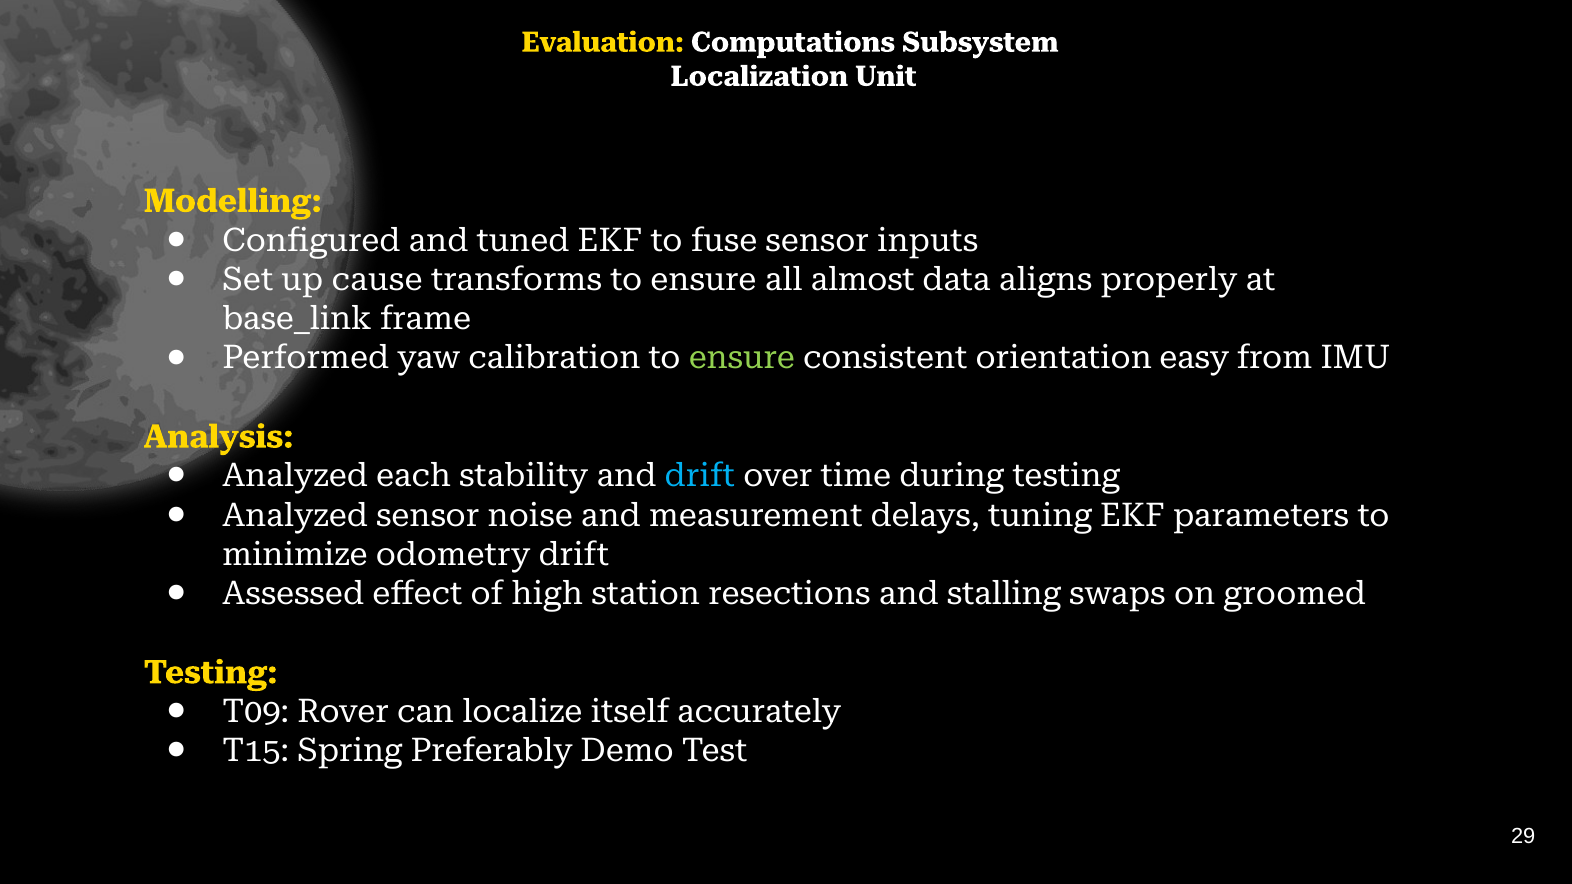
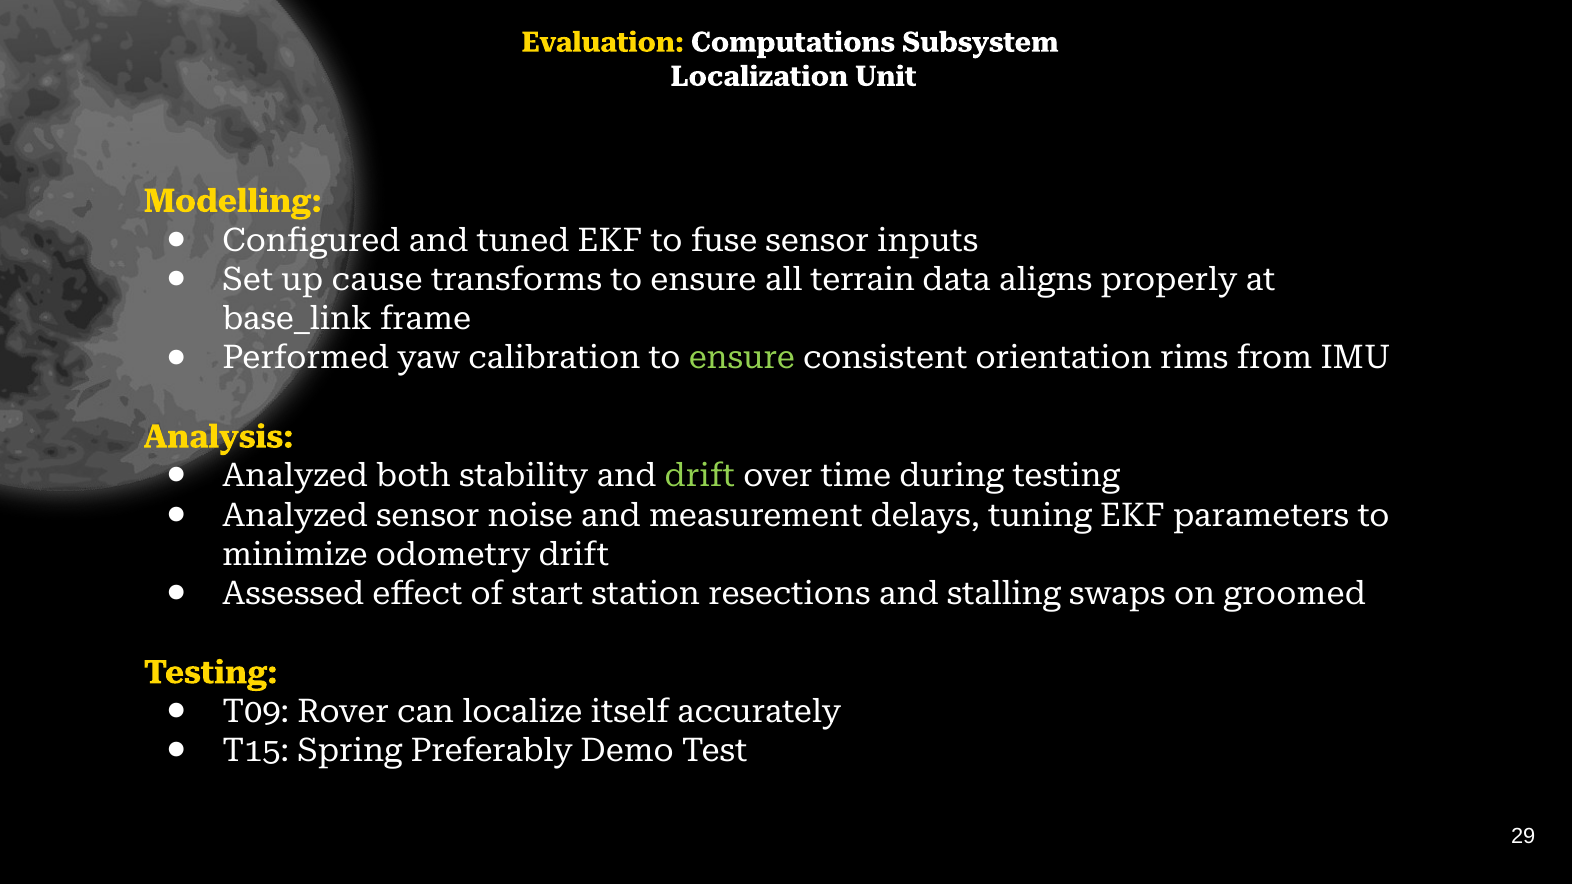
almost: almost -> terrain
easy: easy -> rims
each: each -> both
drift at (700, 476) colour: light blue -> light green
high: high -> start
